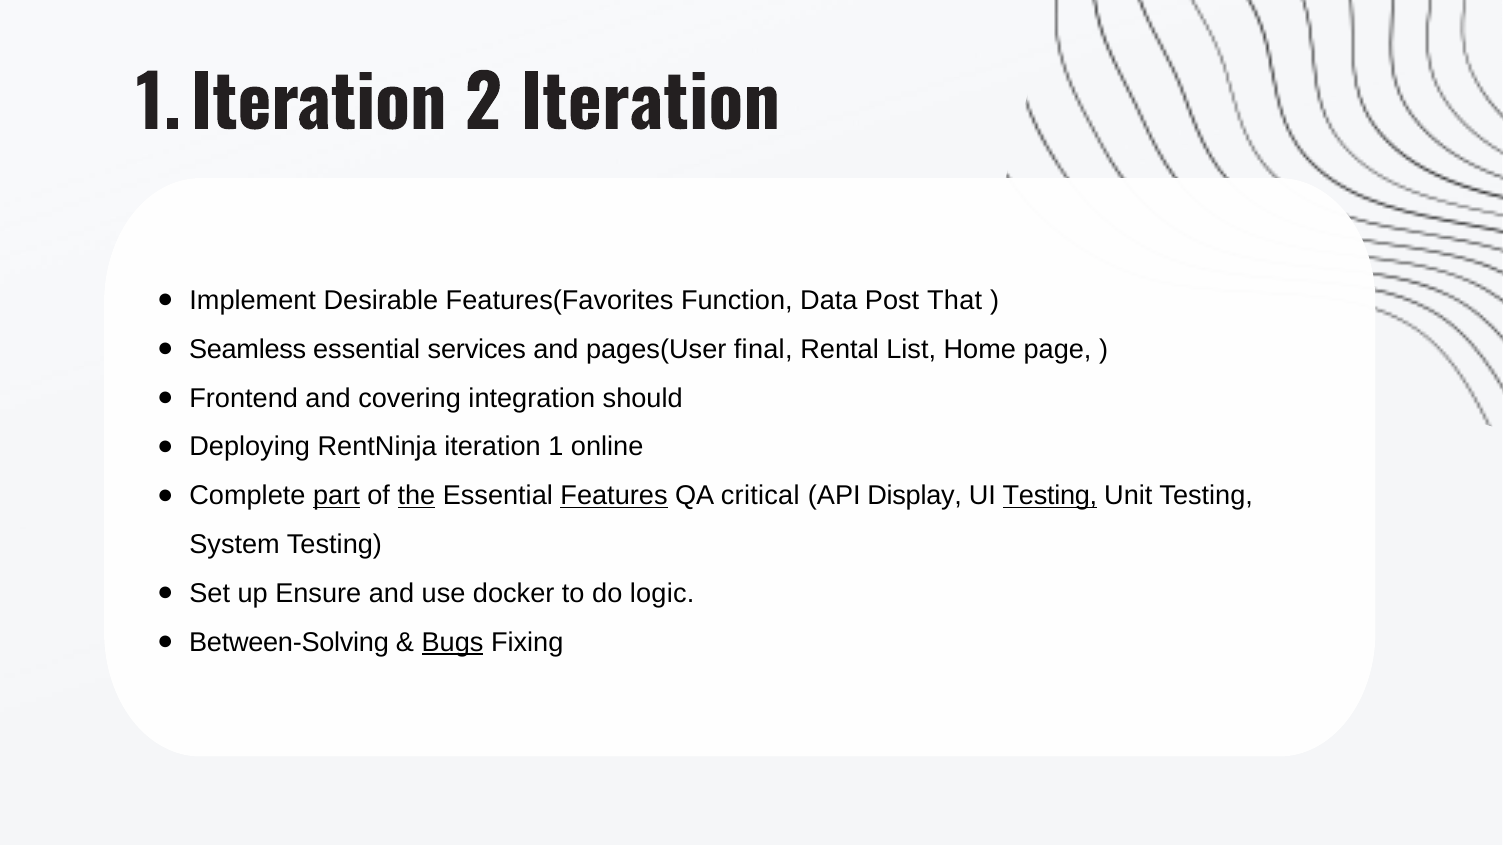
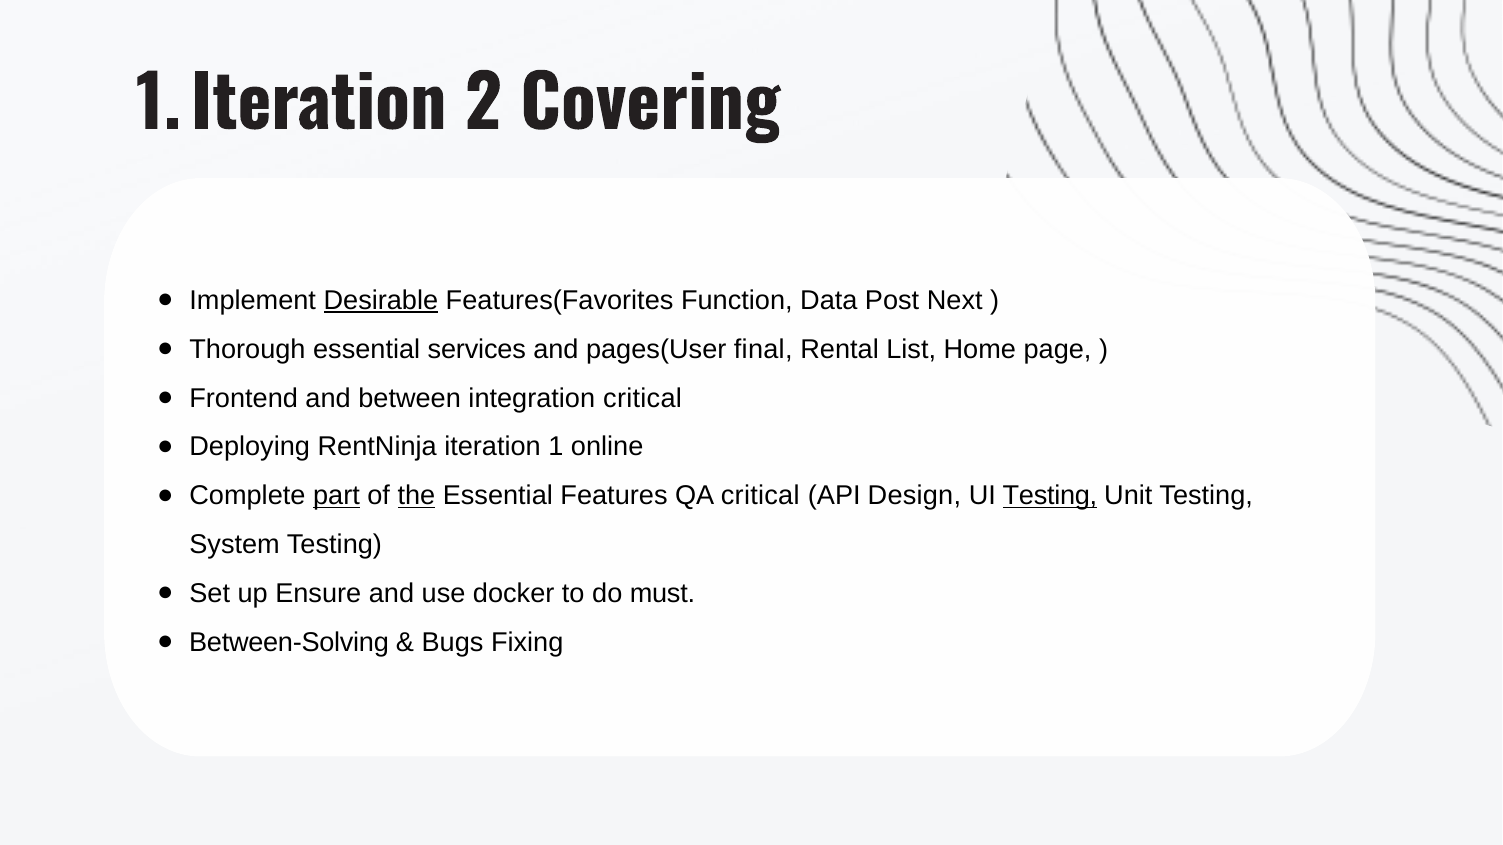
2 Iteration: Iteration -> Covering
Desirable underline: none -> present
That: That -> Next
Seamless: Seamless -> Thorough
covering: covering -> between
integration should: should -> critical
Features underline: present -> none
Display: Display -> Design
logic: logic -> must
Bugs underline: present -> none
